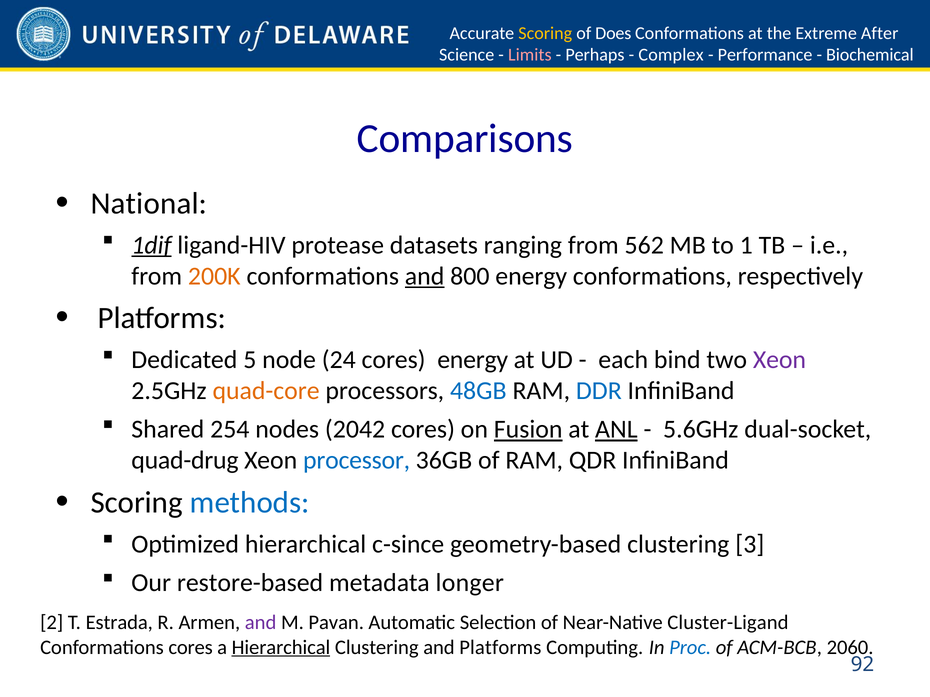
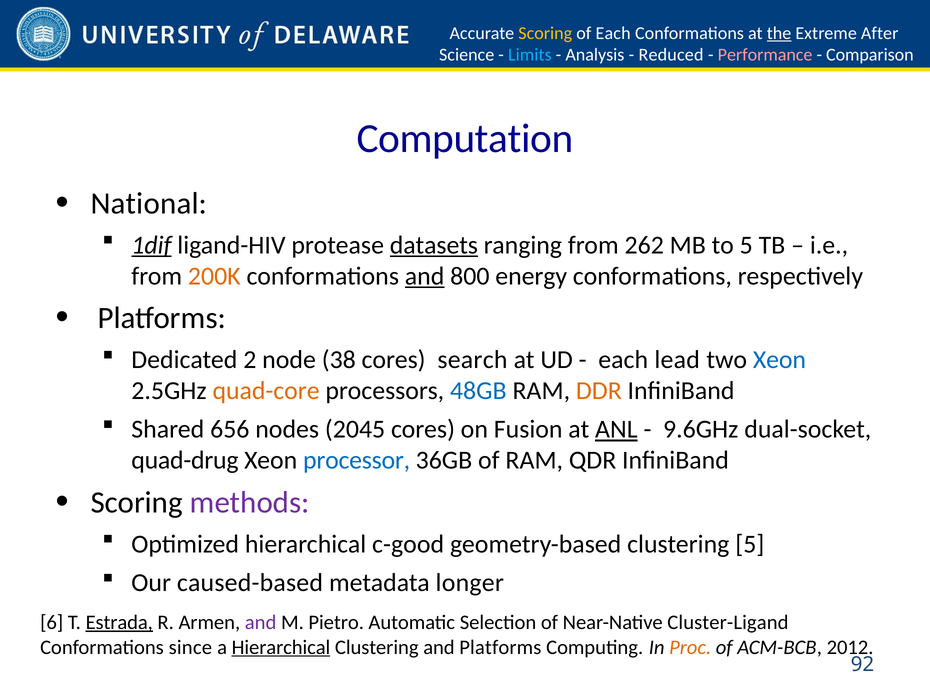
of Does: Does -> Each
the underline: none -> present
Limits colour: pink -> light blue
Perhaps: Perhaps -> Analysis
Complex: Complex -> Reduced
Performance colour: white -> pink
Biochemical: Biochemical -> Comparison
Comparisons: Comparisons -> Computation
datasets underline: none -> present
562: 562 -> 262
to 1: 1 -> 5
5: 5 -> 2
24: 24 -> 38
cores energy: energy -> search
bind: bind -> lead
Xeon at (779, 360) colour: purple -> blue
DDR colour: blue -> orange
254: 254 -> 656
2042: 2042 -> 2045
Fusion underline: present -> none
5.6GHz: 5.6GHz -> 9.6GHz
methods colour: blue -> purple
c-since: c-since -> c-good
clustering 3: 3 -> 5
restore-based: restore-based -> caused-based
2: 2 -> 6
Estrada underline: none -> present
Pavan: Pavan -> Pietro
Conformations cores: cores -> since
Proc colour: blue -> orange
2060: 2060 -> 2012
